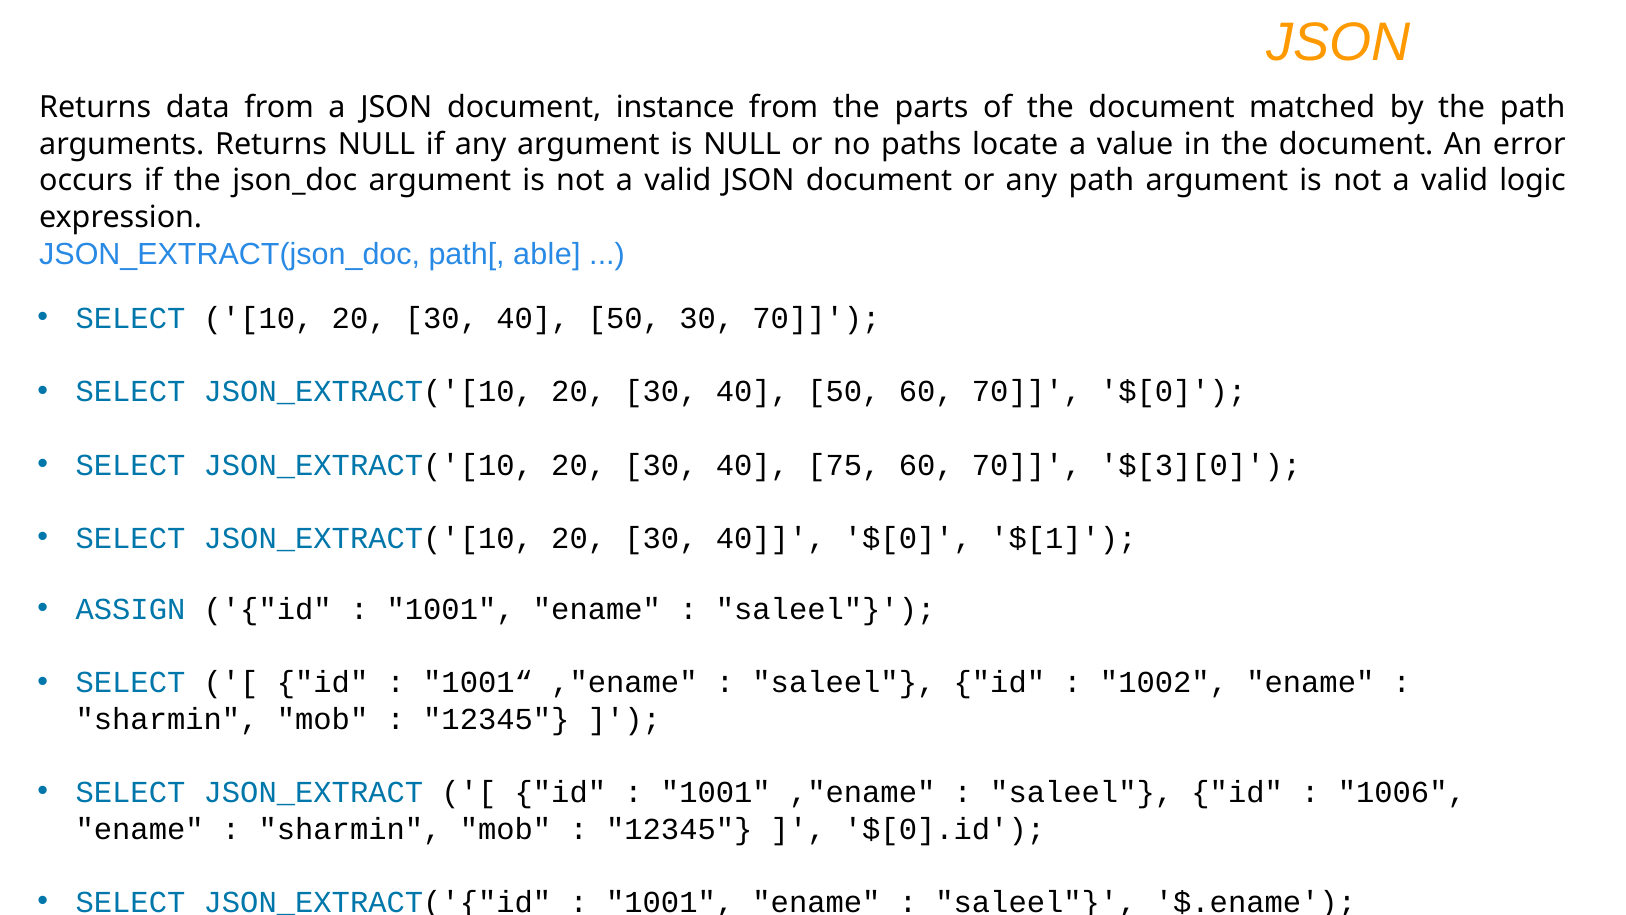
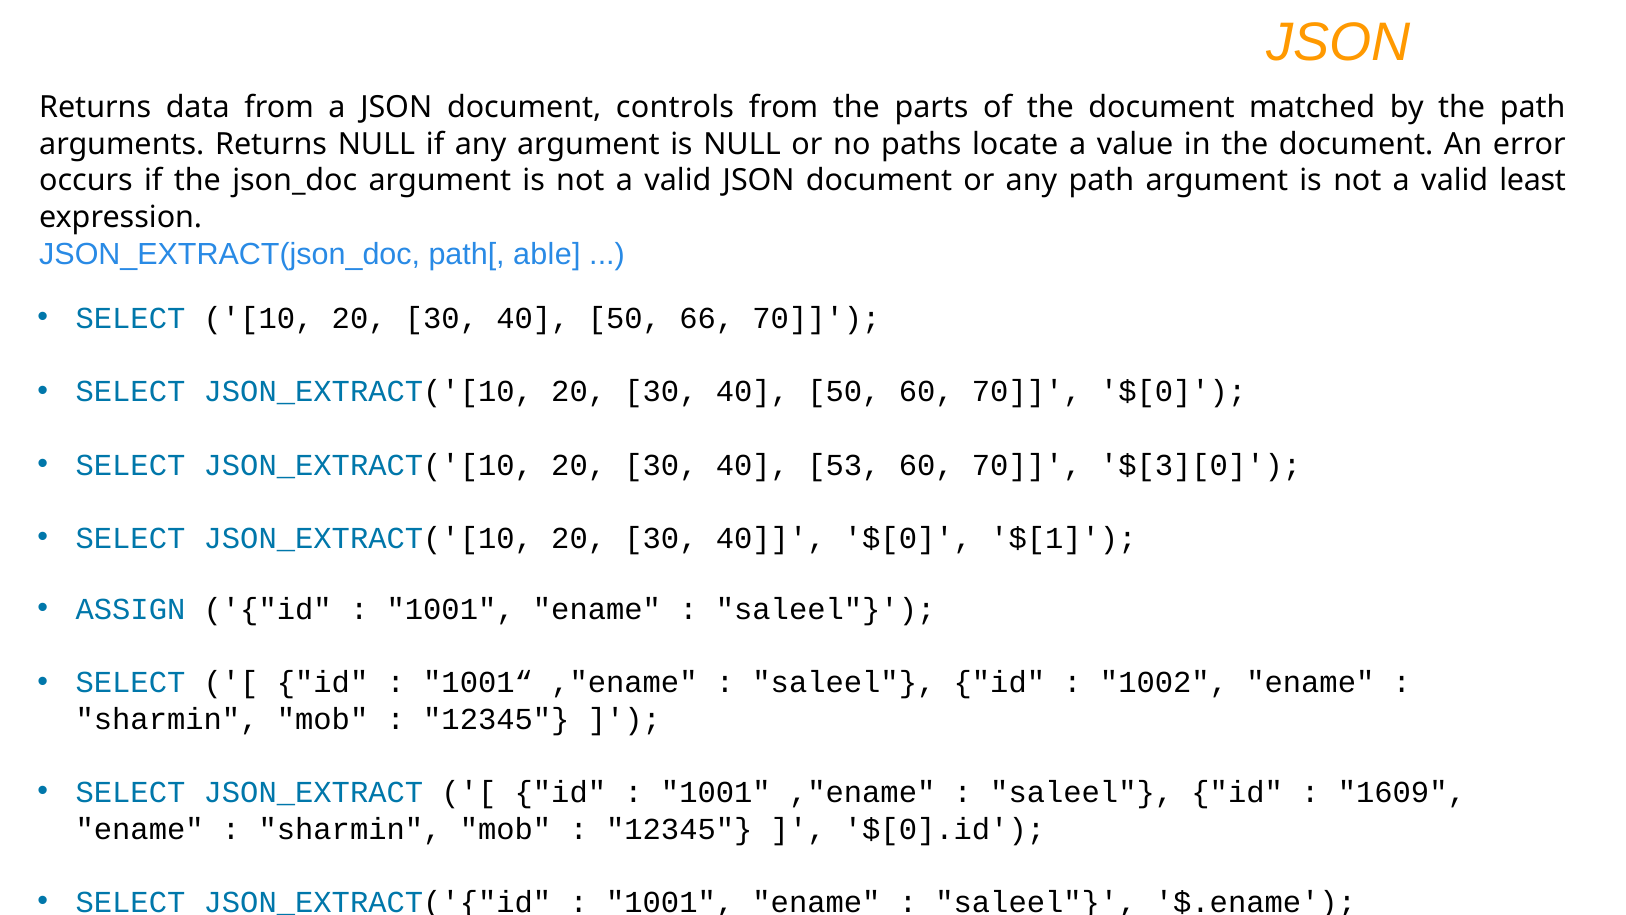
instance: instance -> controls
logic: logic -> least
50 30: 30 -> 66
75: 75 -> 53
1006: 1006 -> 1609
